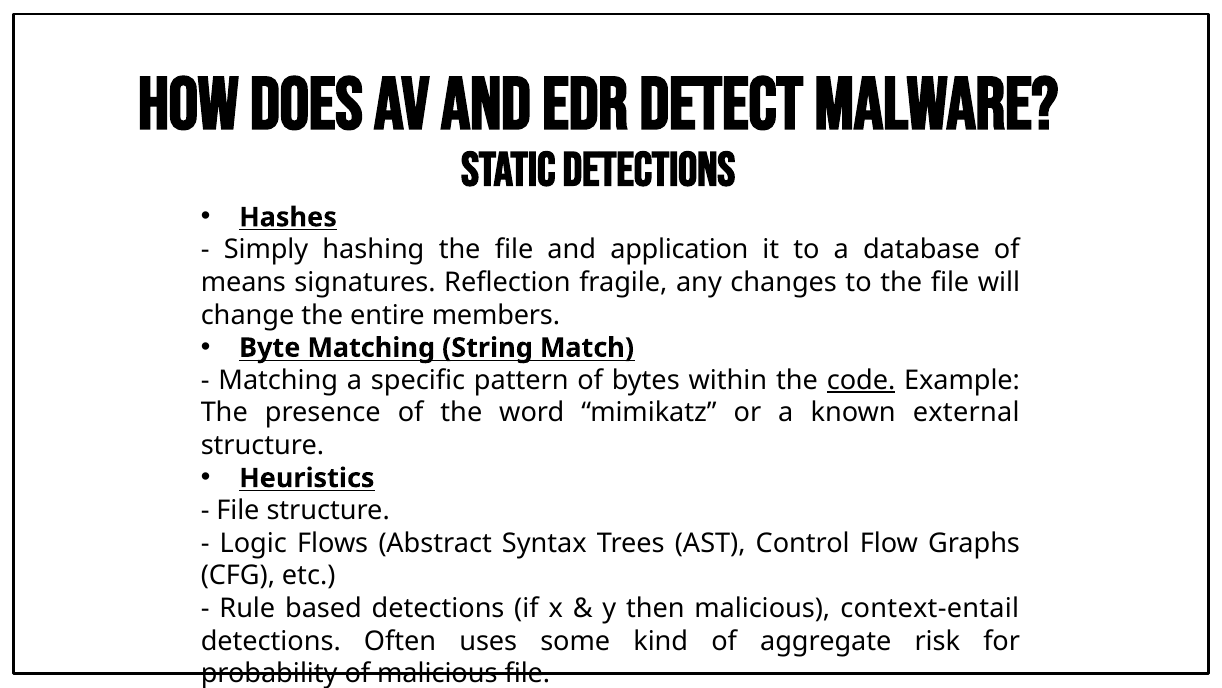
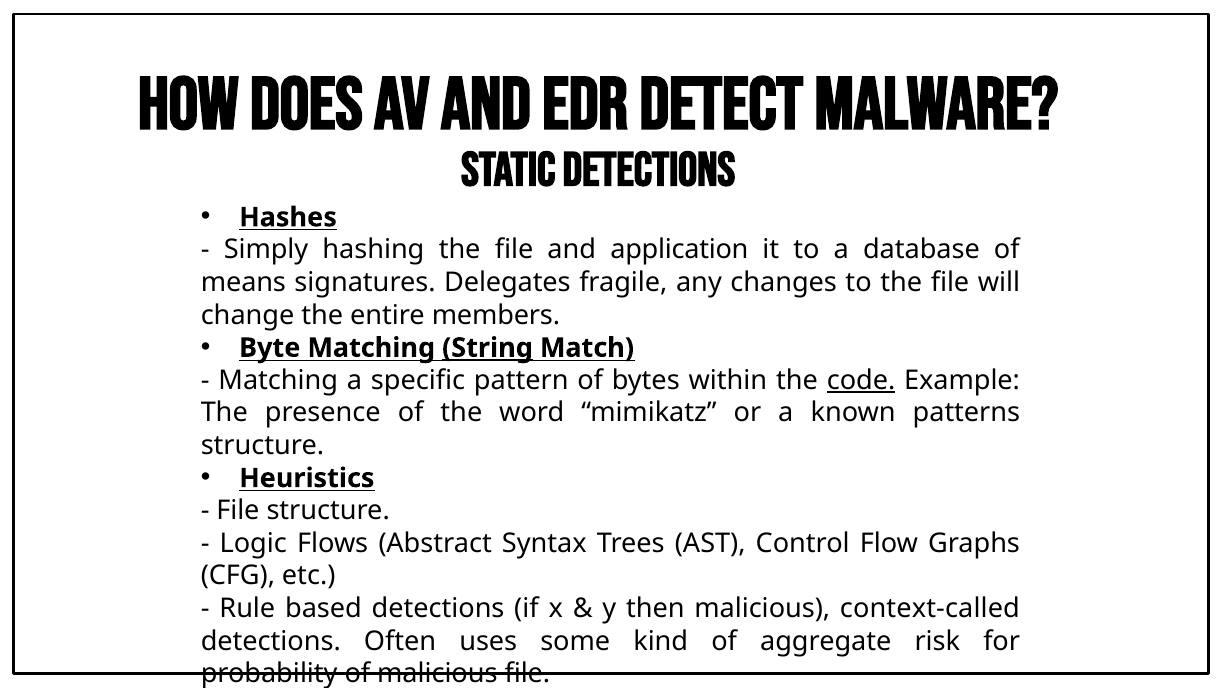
Reflection: Reflection -> Delegates
String underline: none -> present
external: external -> patterns
context-entail: context-entail -> context-called
